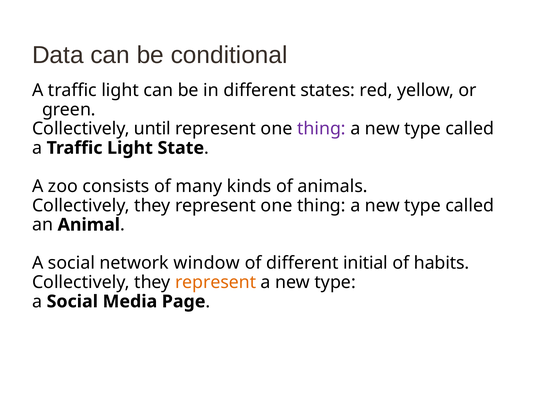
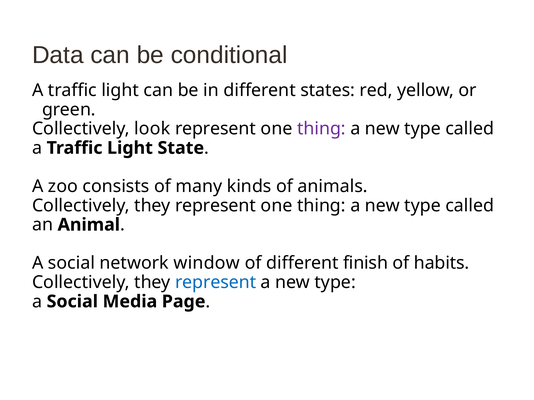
until: until -> look
initial: initial -> finish
represent at (216, 283) colour: orange -> blue
